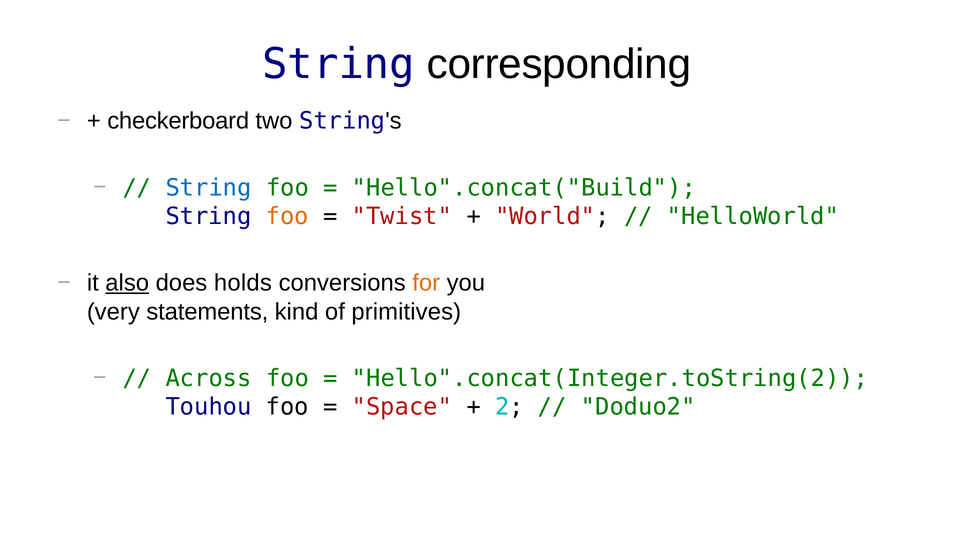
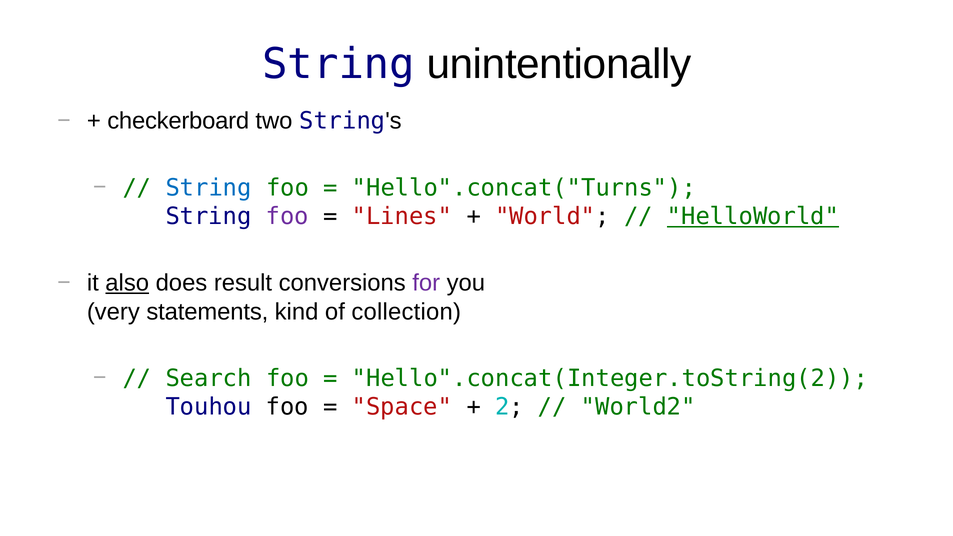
corresponding: corresponding -> unintentionally
Hello".concat("Build: Hello".concat("Build -> Hello".concat("Turns
foo at (287, 216) colour: orange -> purple
Twist: Twist -> Lines
HelloWorld underline: none -> present
holds: holds -> result
for colour: orange -> purple
primitives: primitives -> collection
Across: Across -> Search
Doduo2: Doduo2 -> World2
